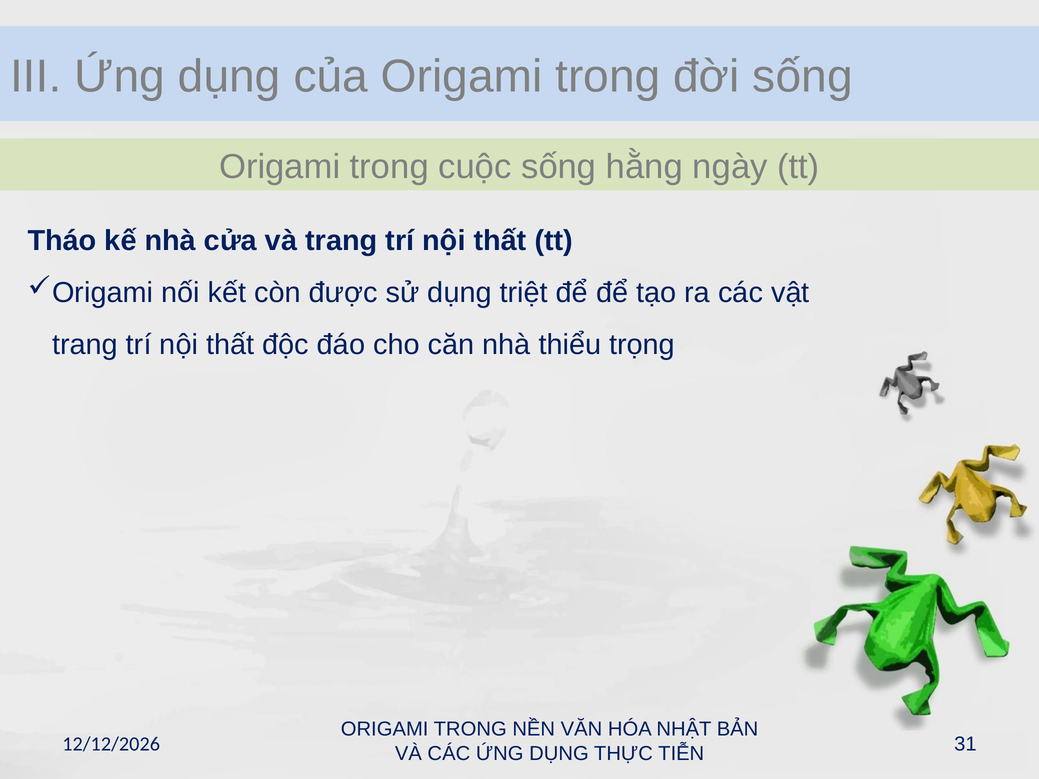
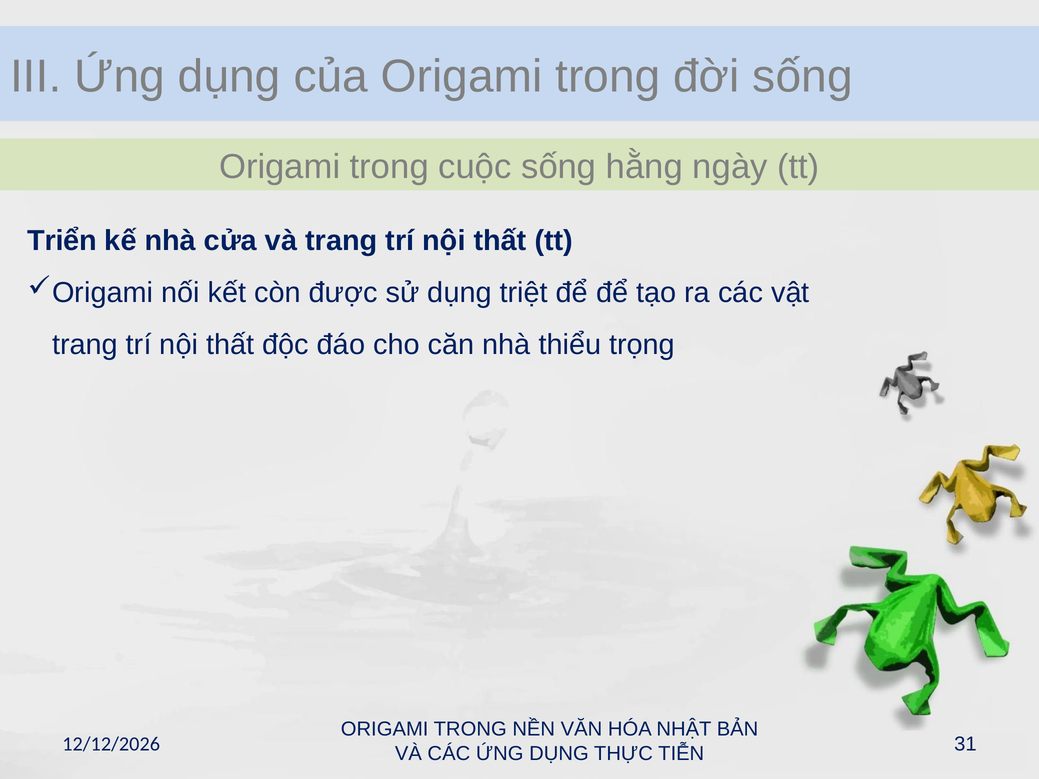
Tháo: Tháo -> Triển
